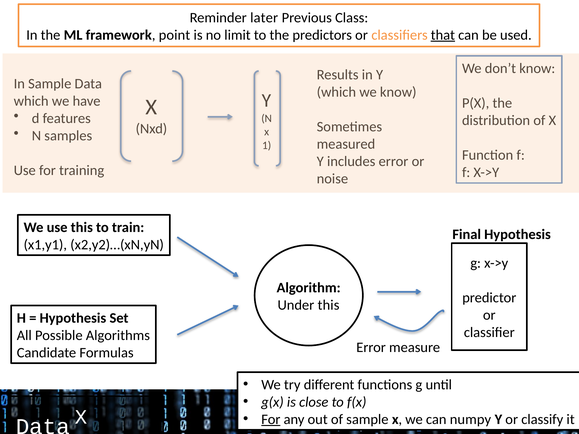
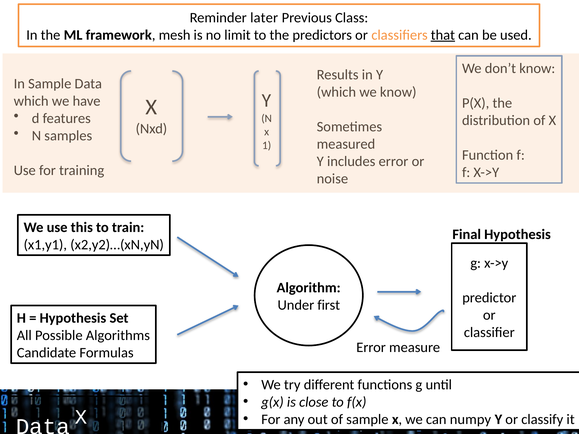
point: point -> mesh
Under this: this -> first
For at (271, 420) underline: present -> none
